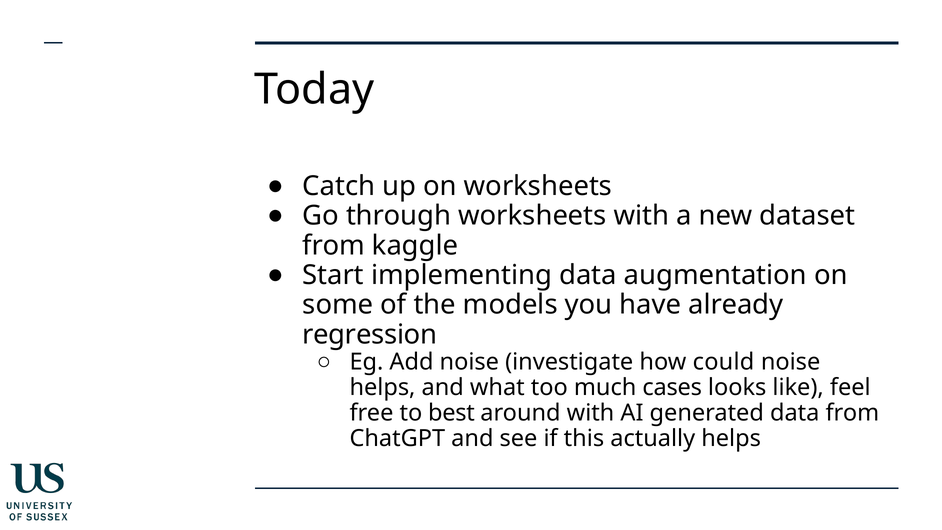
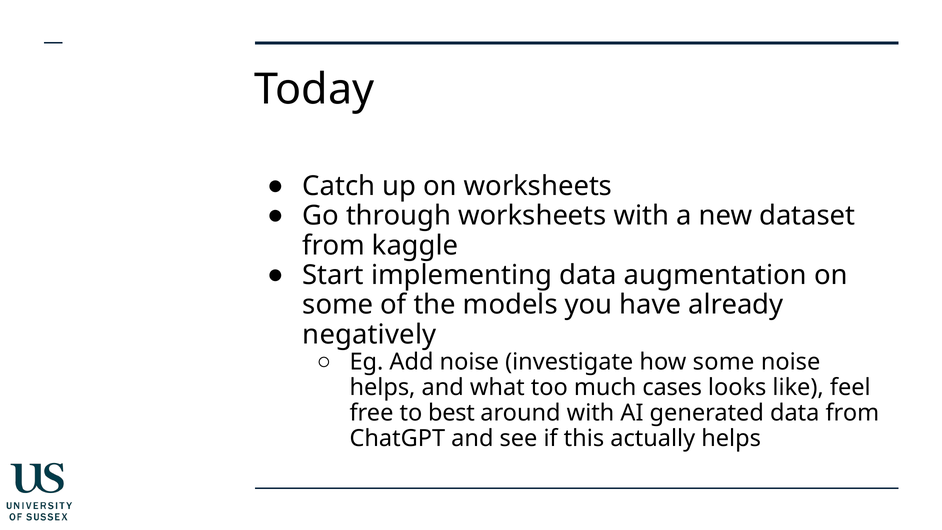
regression: regression -> negatively
how could: could -> some
